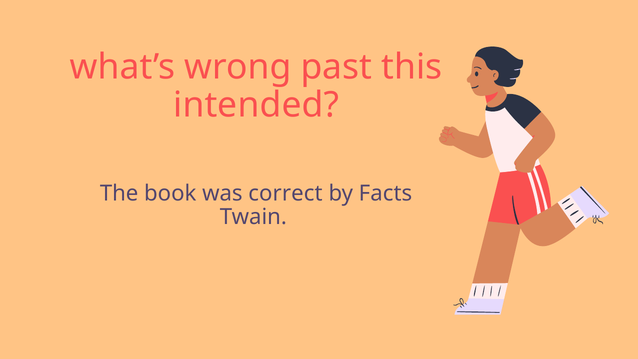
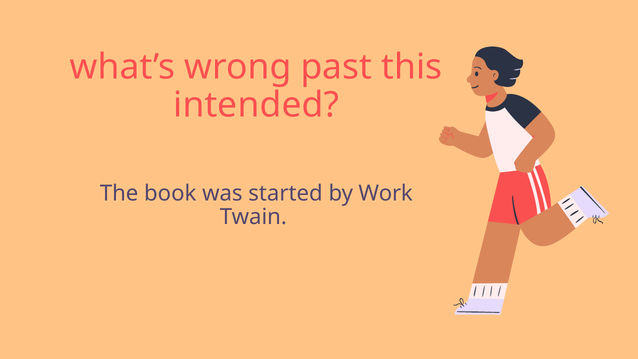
correct: correct -> started
Facts: Facts -> Work
